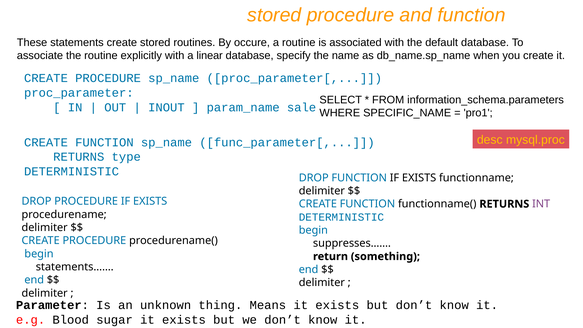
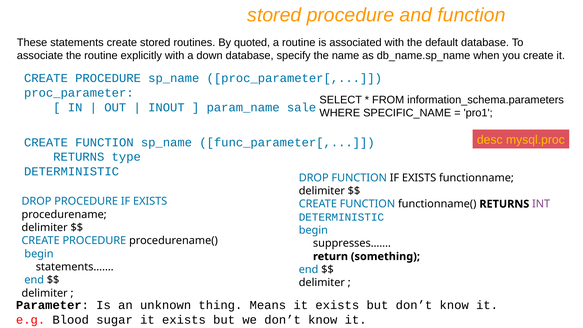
occure: occure -> quoted
linear: linear -> down
